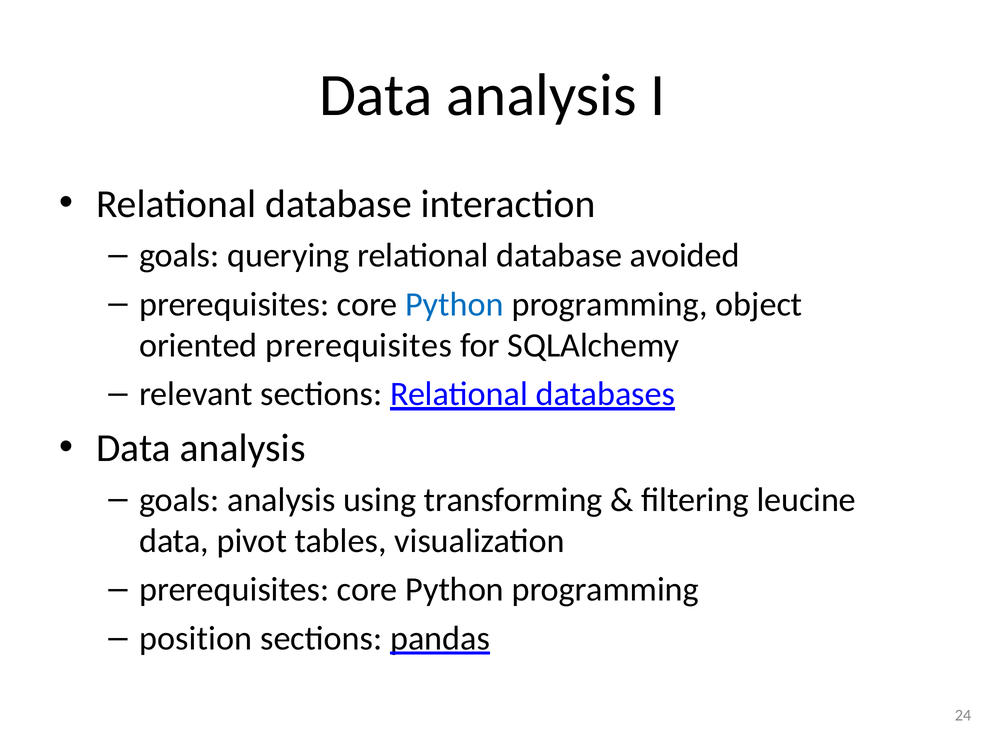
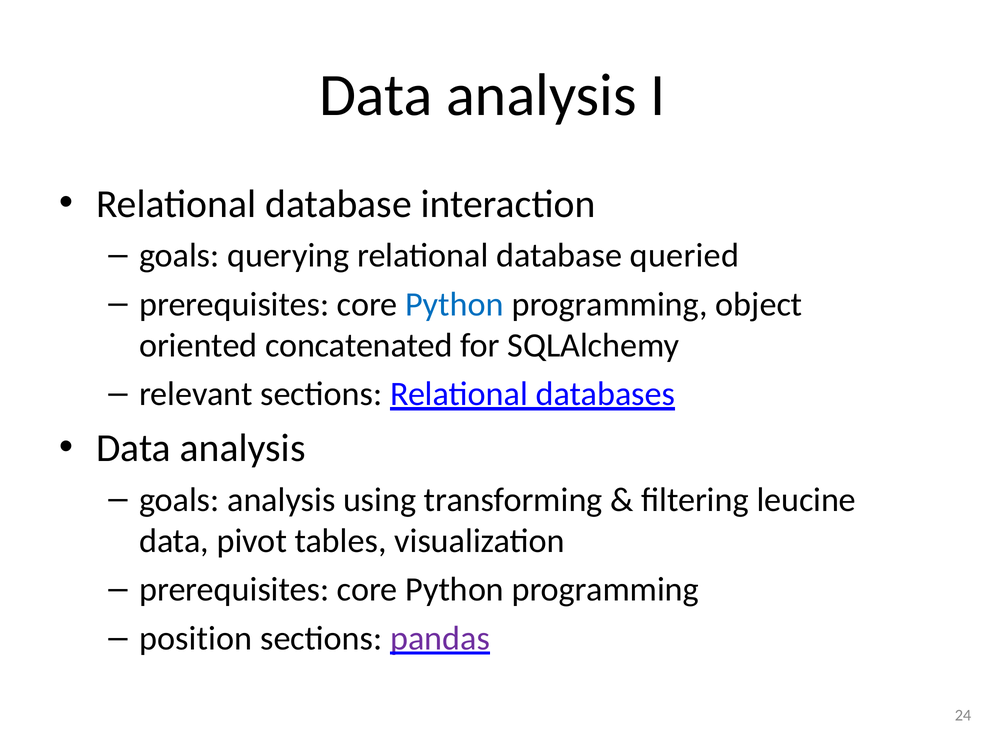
avoided: avoided -> queried
oriented prerequisites: prerequisites -> concatenated
pandas colour: black -> purple
